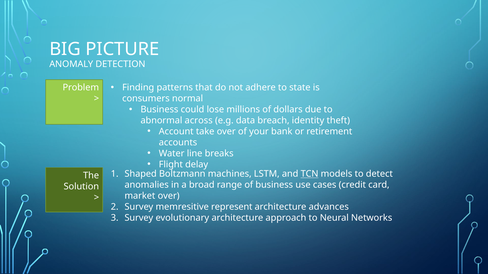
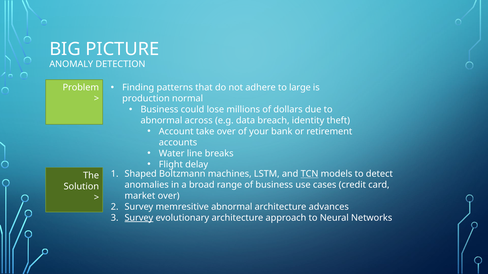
state: state -> large
consumers: consumers -> production
memresitive represent: represent -> abnormal
Survey at (139, 218) underline: none -> present
